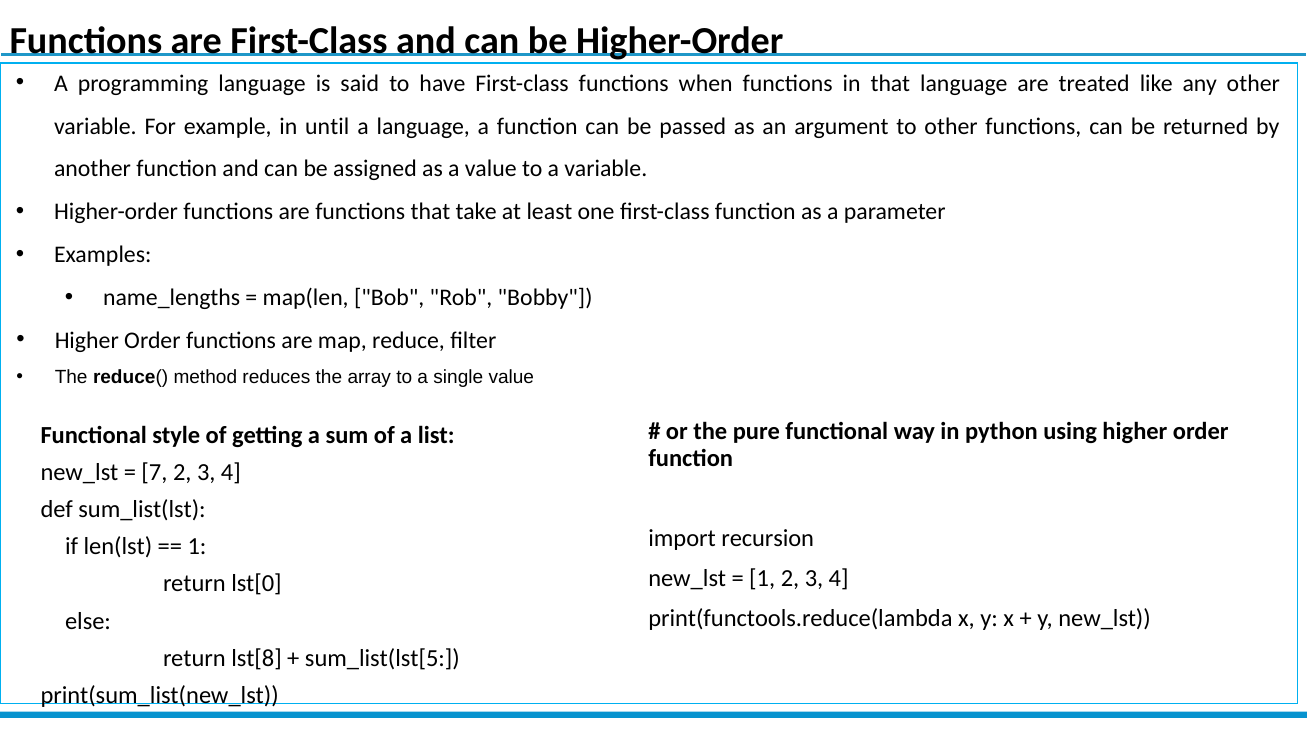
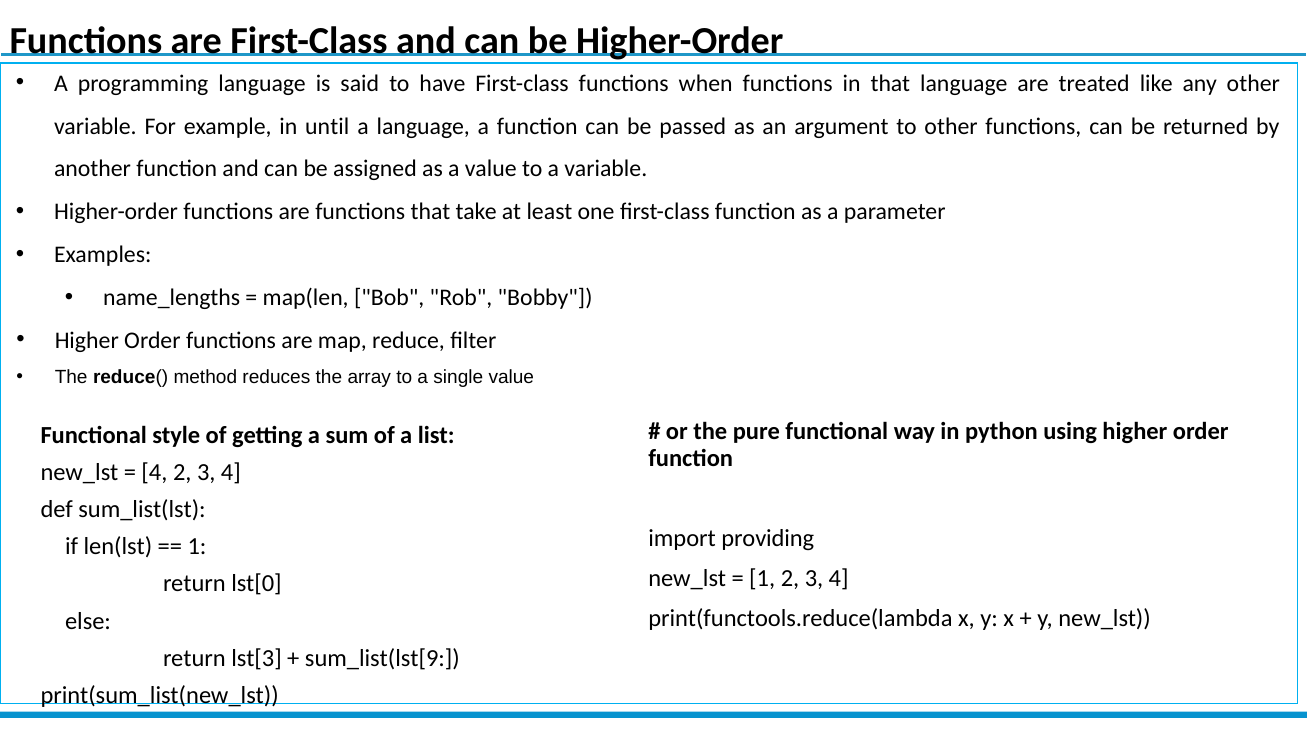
7 at (154, 472): 7 -> 4
recursion: recursion -> providing
lst[8: lst[8 -> lst[3
sum_list(lst[5: sum_list(lst[5 -> sum_list(lst[9
